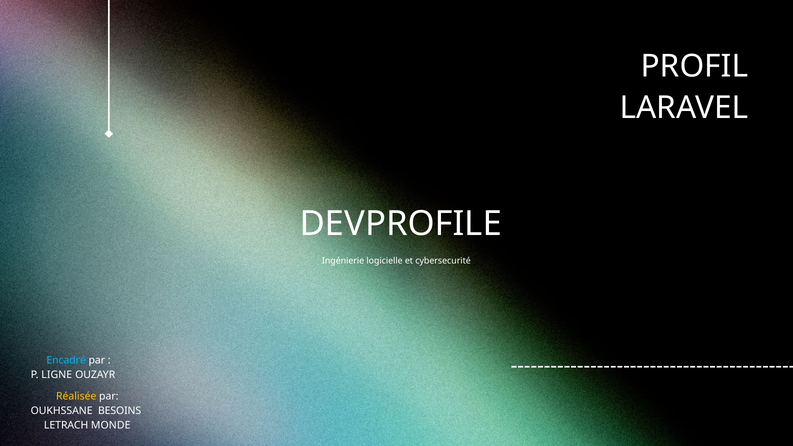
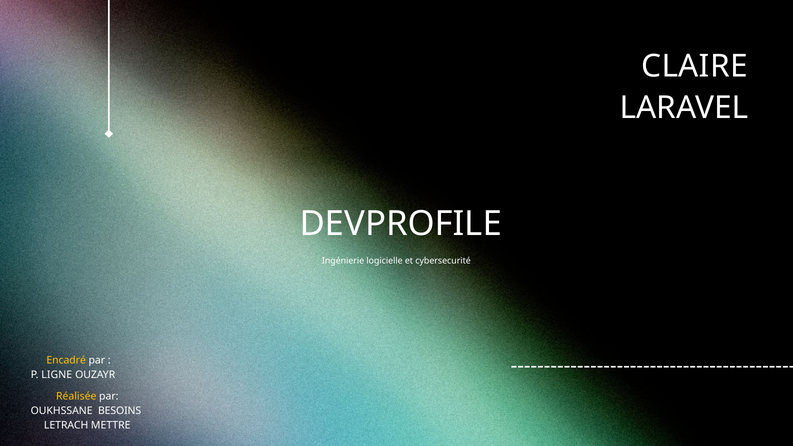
PROFIL: PROFIL -> CLAIRE
Encadré colour: light blue -> yellow
MONDE: MONDE -> METTRE
